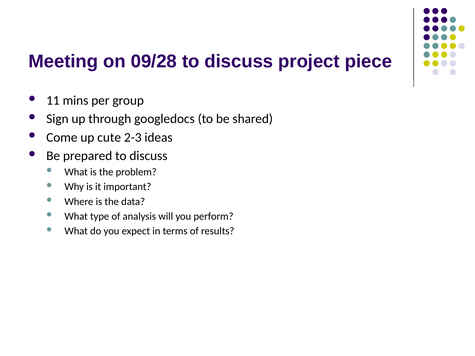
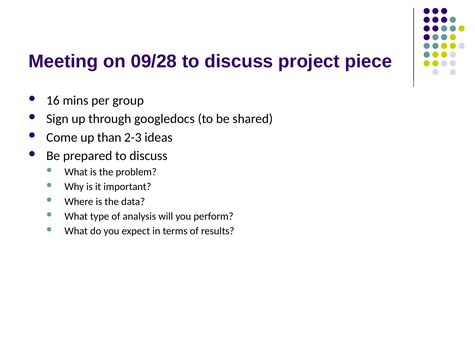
11: 11 -> 16
cute: cute -> than
